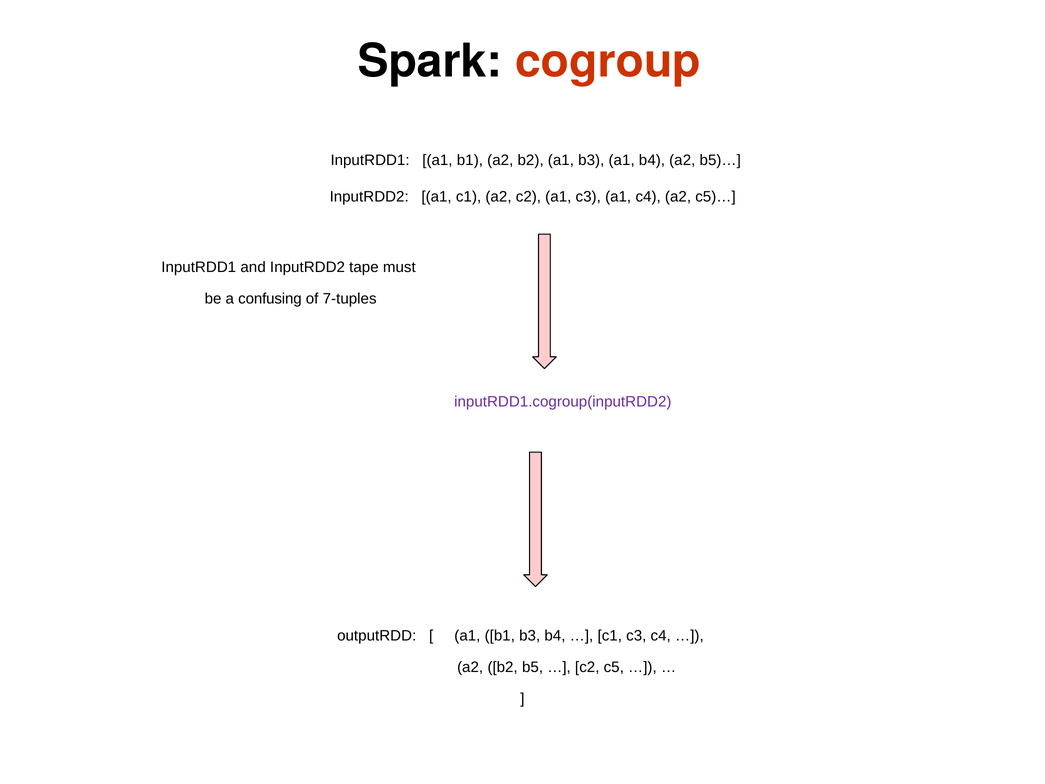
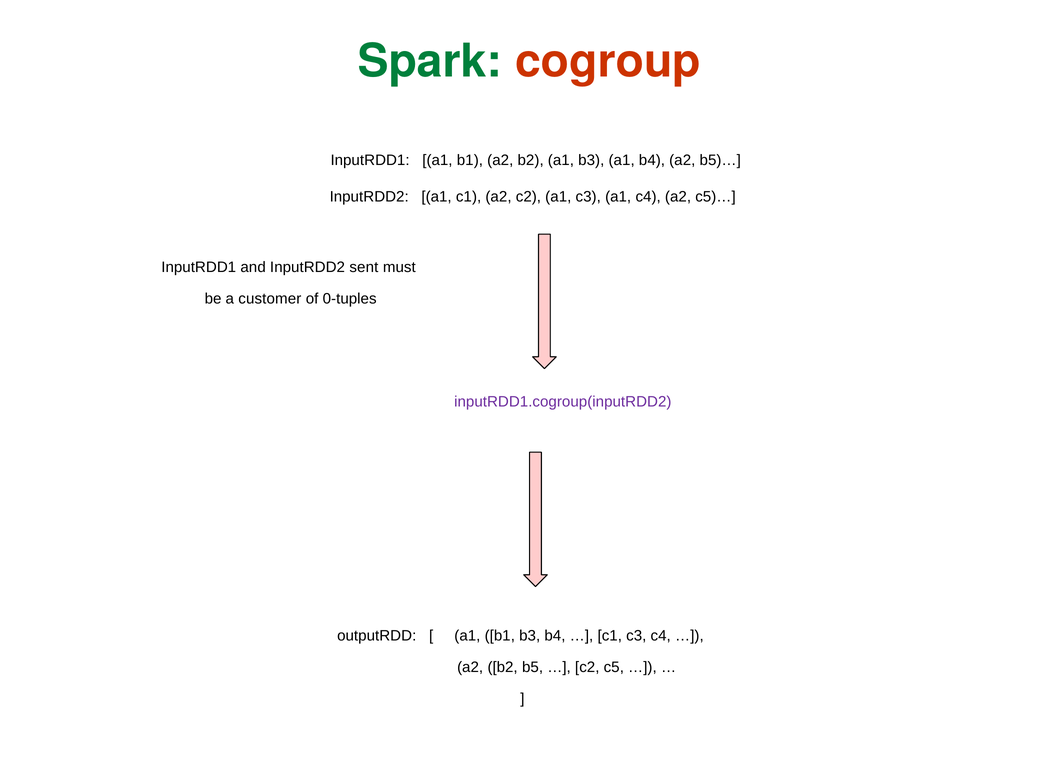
Spark colour: black -> green
tape: tape -> sent
confusing: confusing -> customer
7-tuples: 7-tuples -> 0-tuples
